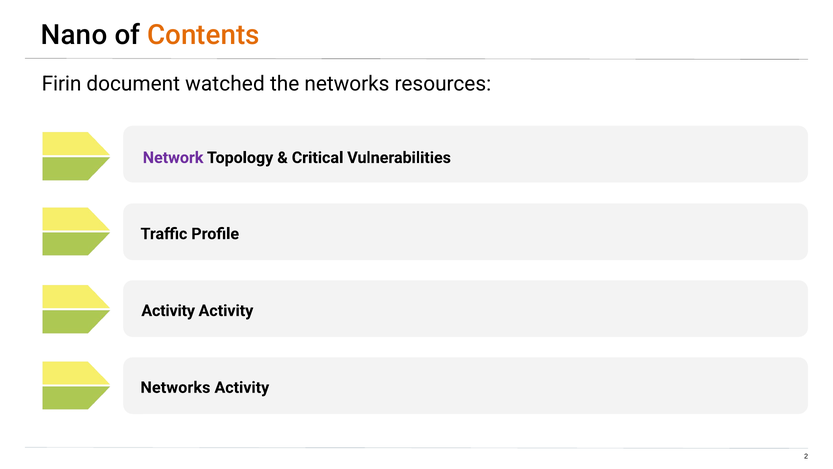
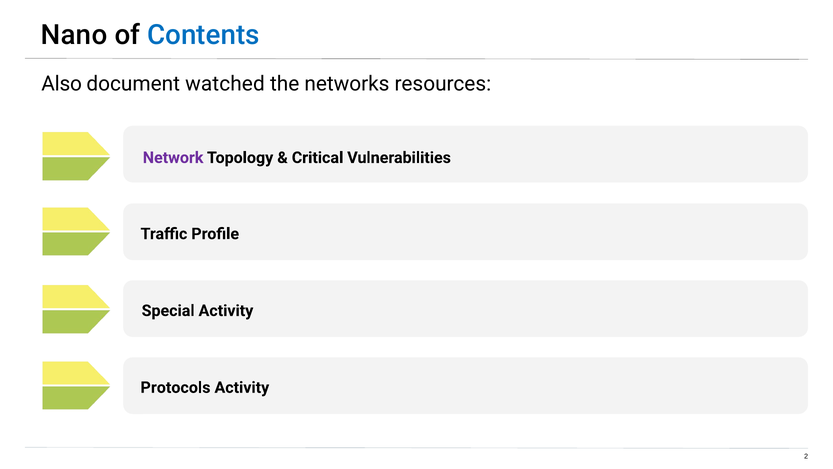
Contents colour: orange -> blue
Firin: Firin -> Also
Activity at (168, 311): Activity -> Special
Networks at (175, 387): Networks -> Protocols
